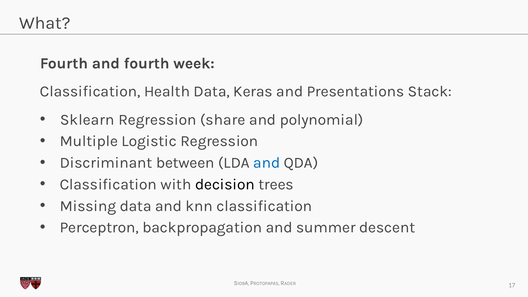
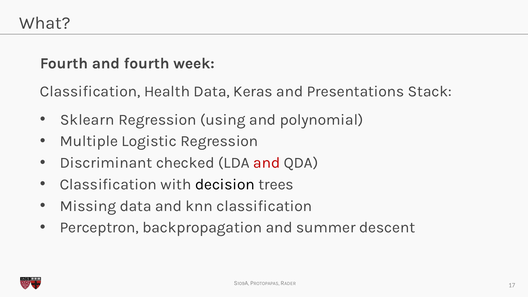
share: share -> using
between: between -> checked
and at (267, 163) colour: blue -> red
